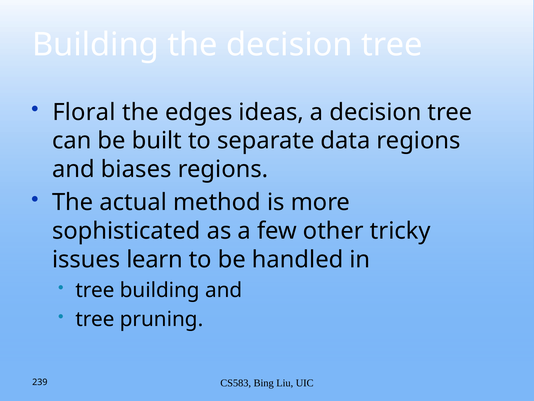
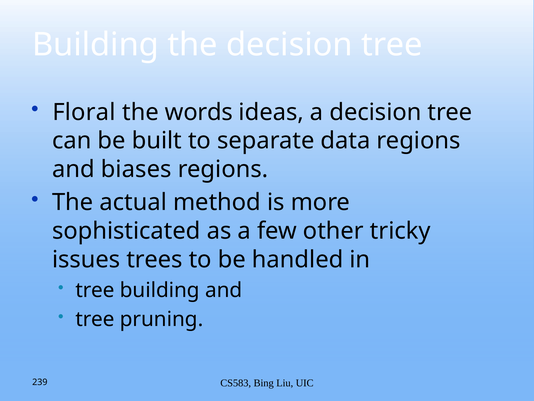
edges: edges -> words
learn: learn -> trees
